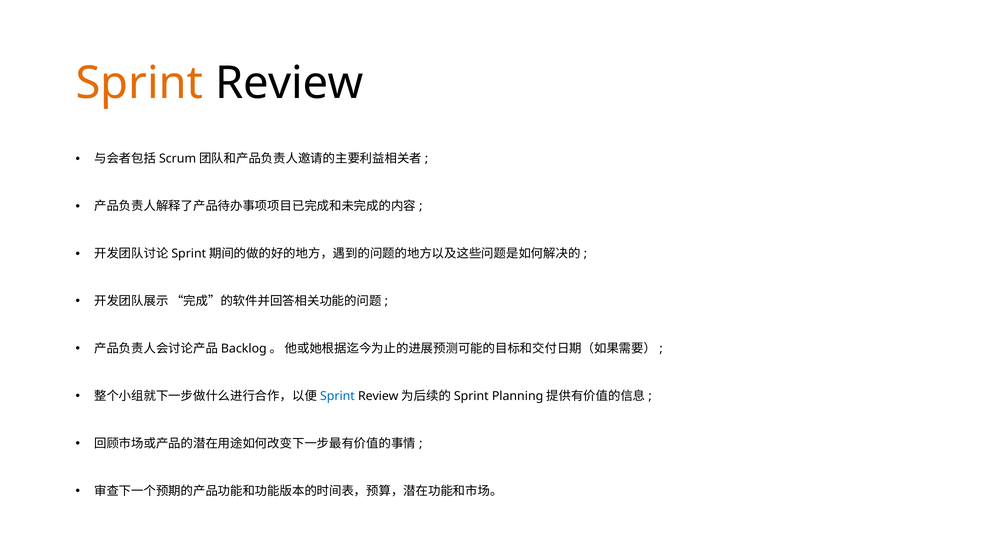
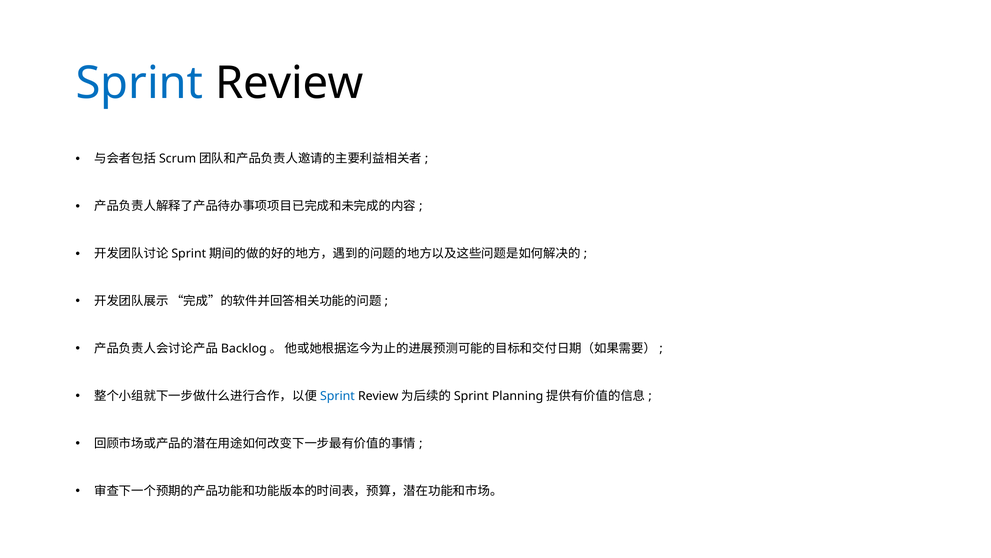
Sprint at (139, 83) colour: orange -> blue
